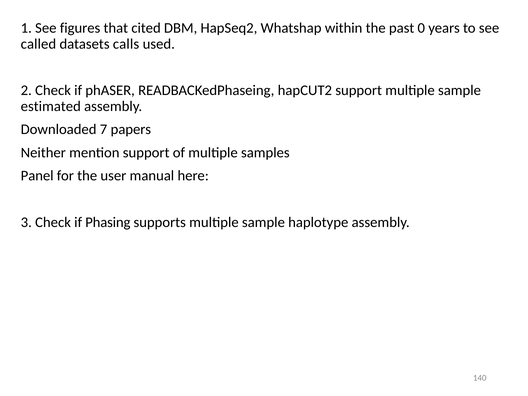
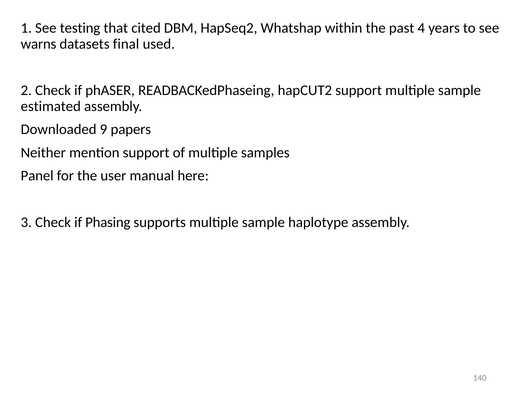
figures: figures -> testing
0: 0 -> 4
called: called -> warns
calls: calls -> final
7: 7 -> 9
